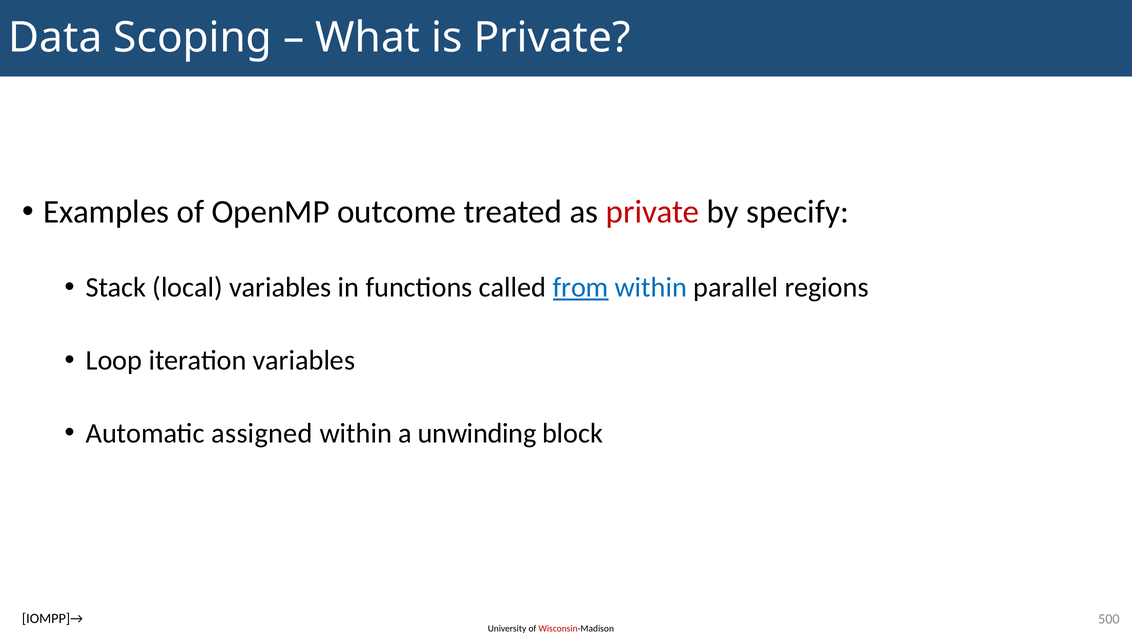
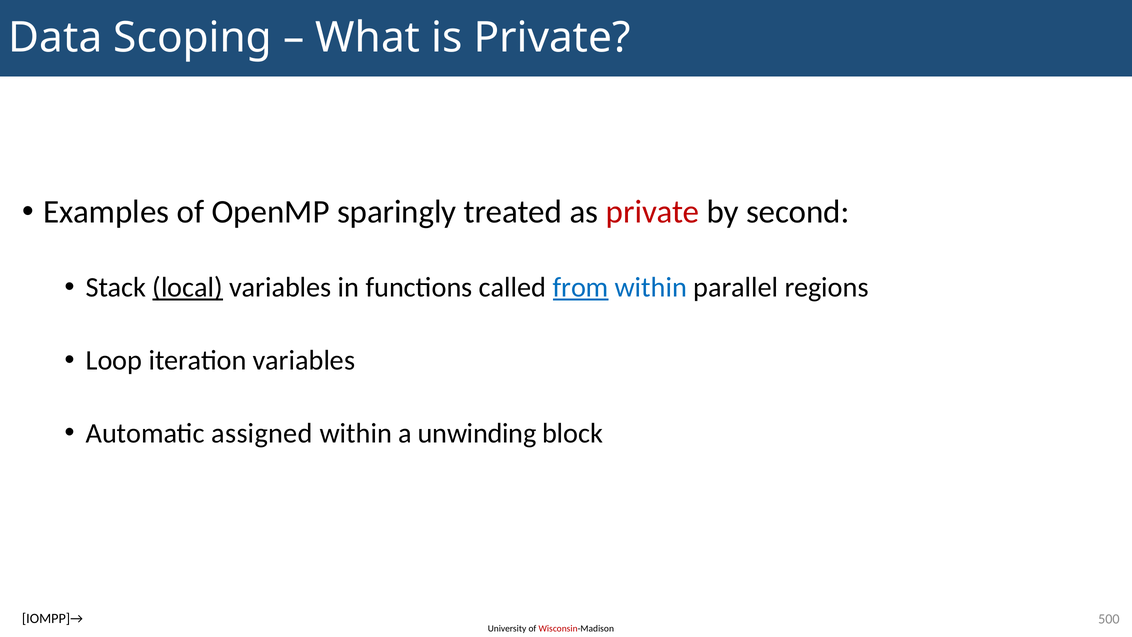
outcome: outcome -> sparingly
specify: specify -> second
local underline: none -> present
